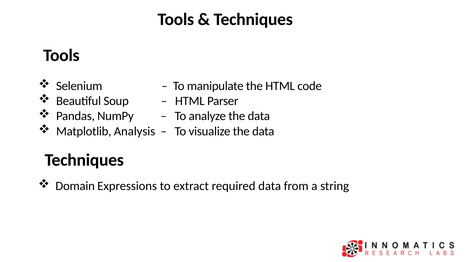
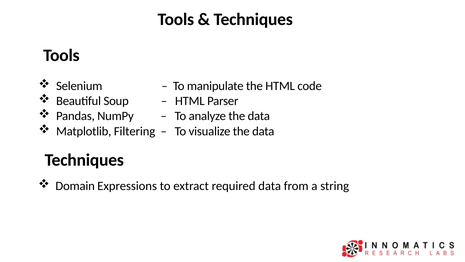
Analysis: Analysis -> Filtering
